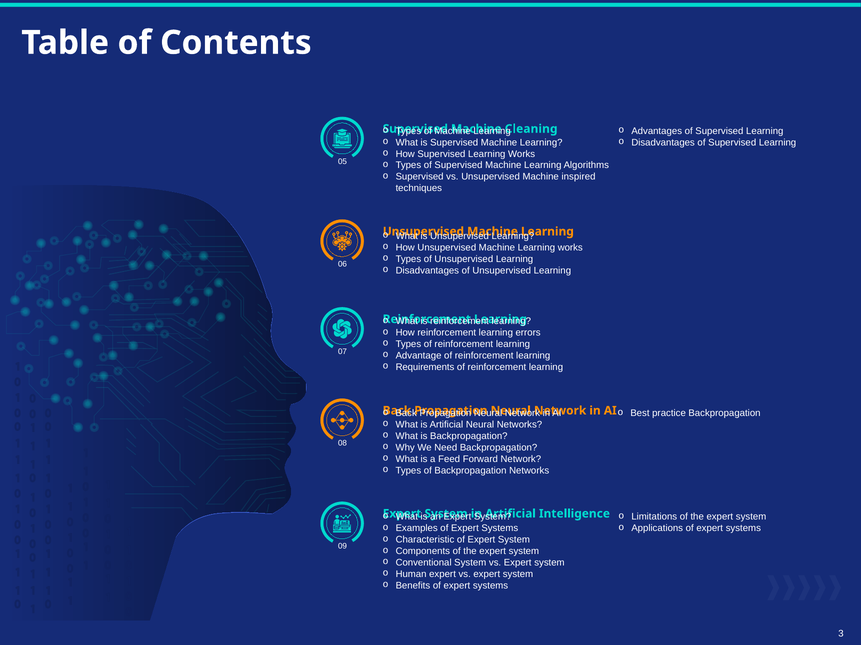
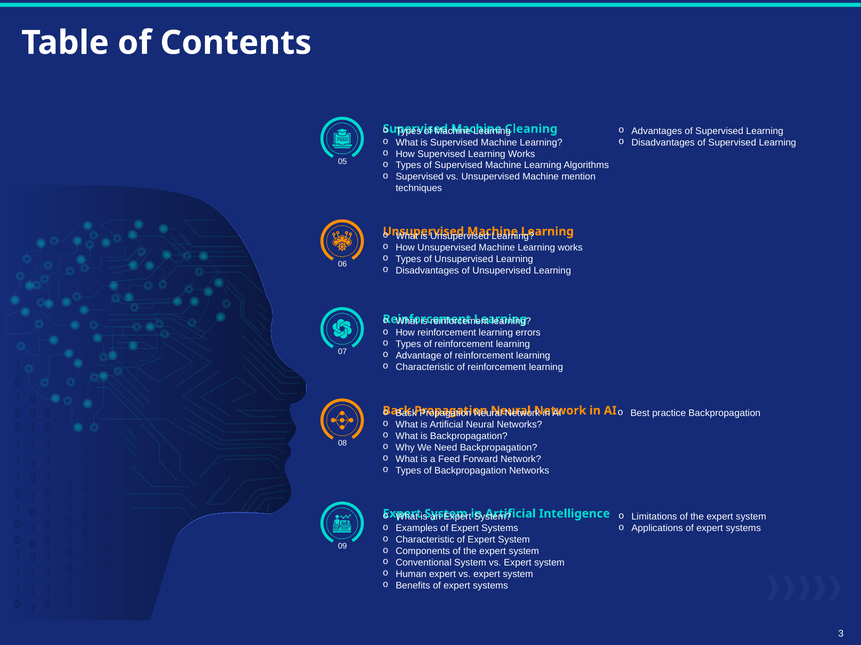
inspired: inspired -> mention
Requirements at (425, 367): Requirements -> Characteristic
